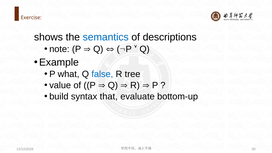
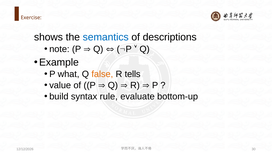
false colour: blue -> orange
tree: tree -> tells
that: that -> rule
